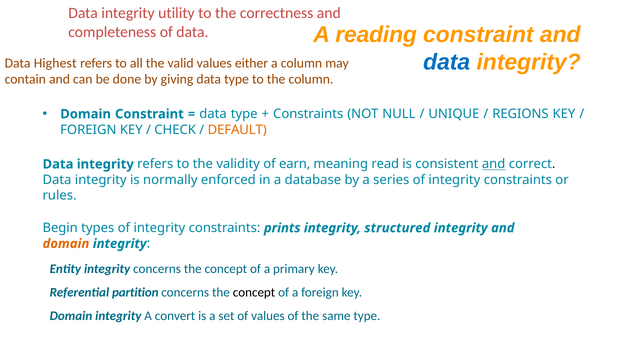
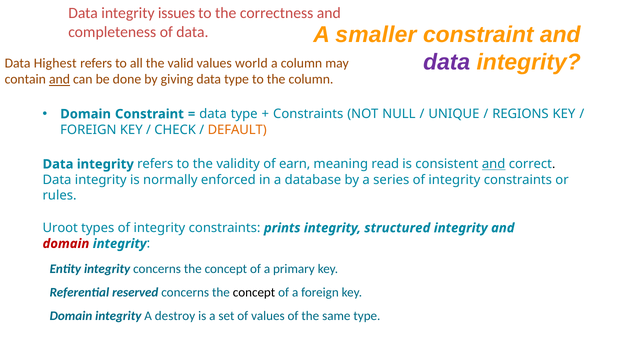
utility: utility -> issues
reading: reading -> smaller
data at (447, 62) colour: blue -> purple
either: either -> world
and at (60, 79) underline: none -> present
Begin: Begin -> Uroot
domain at (66, 243) colour: orange -> red
partition: partition -> reserved
convert: convert -> destroy
